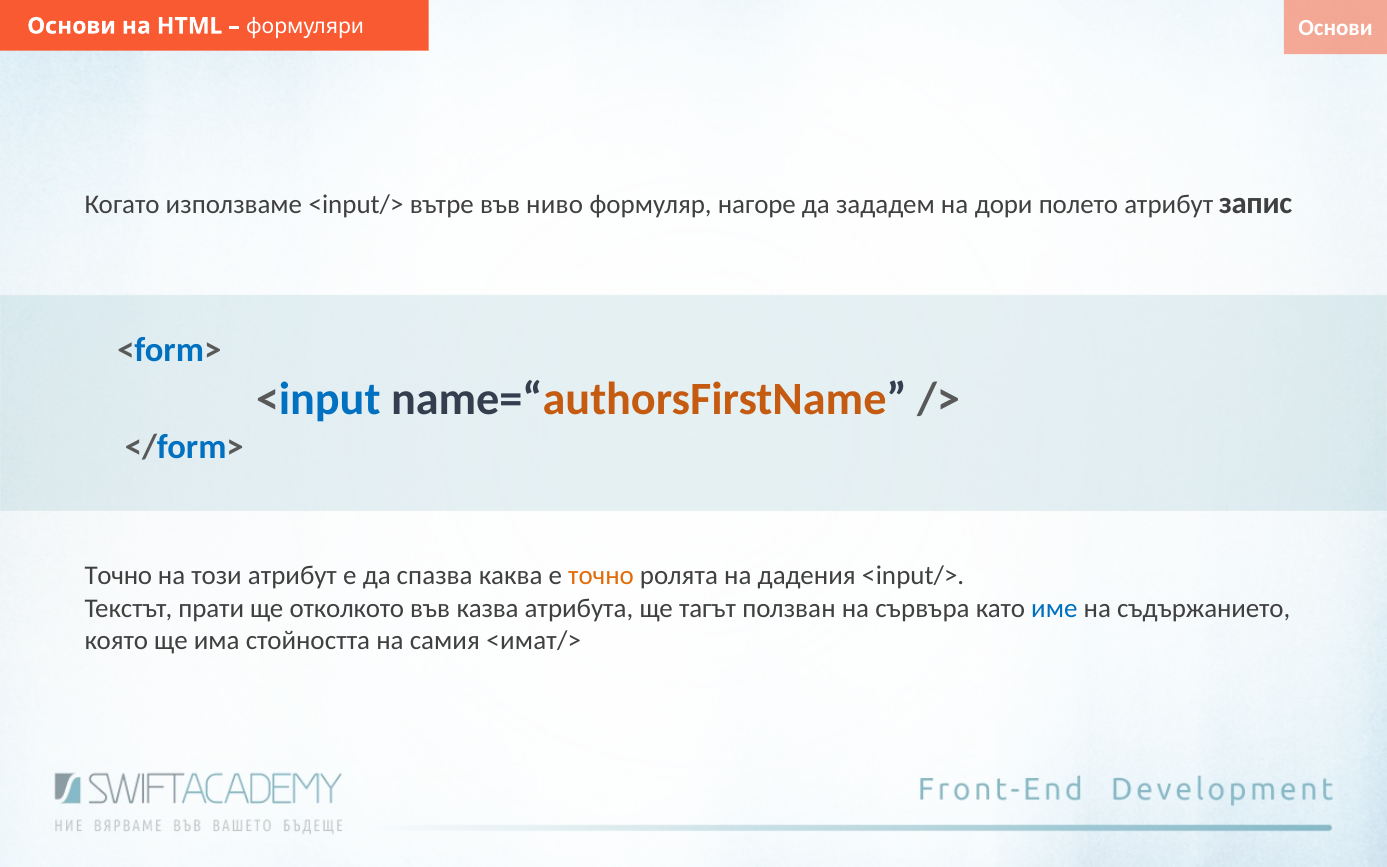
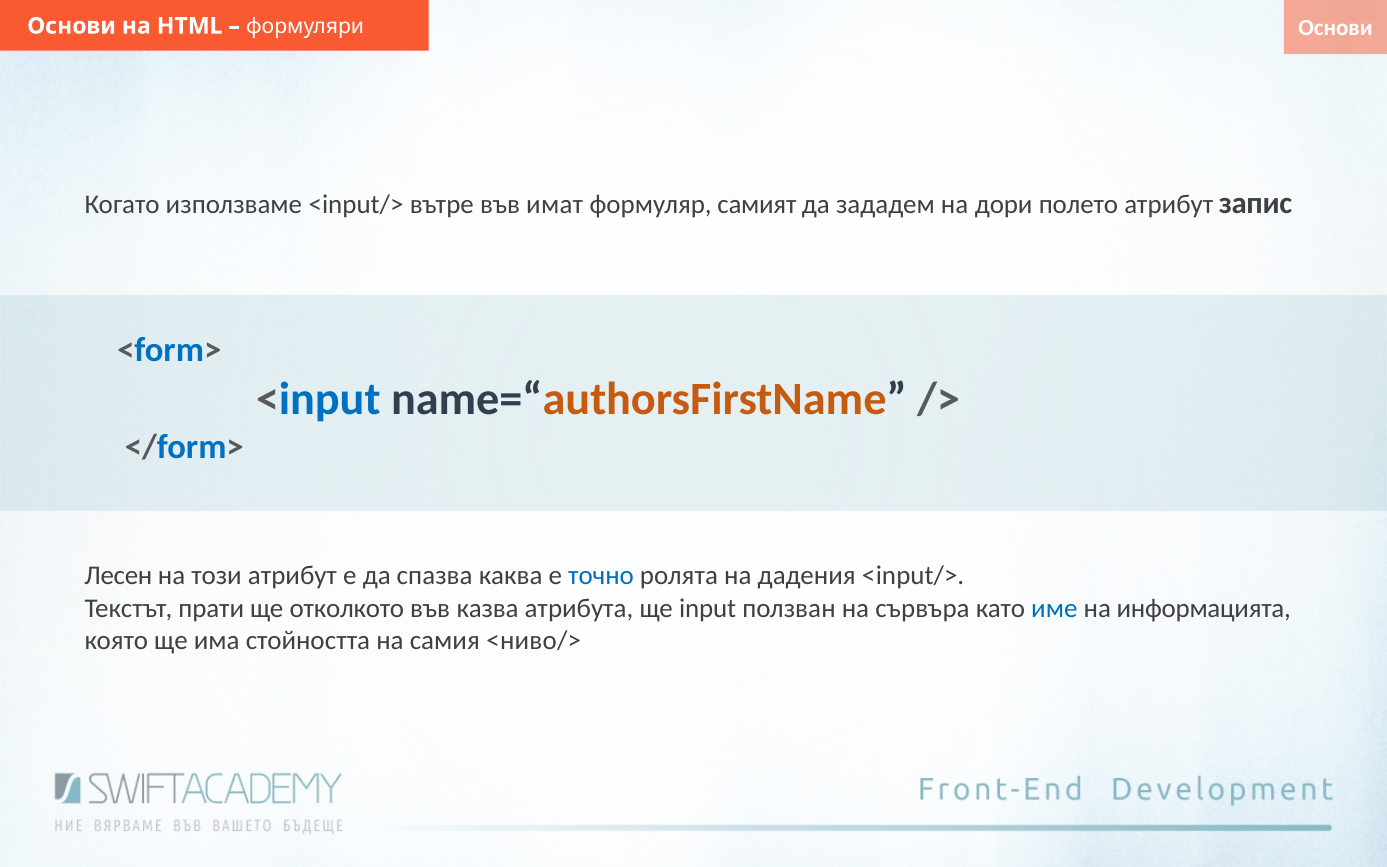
ниво: ниво -> имат
нагоре: нагоре -> самият
Точно at (118, 576): Точно -> Лесен
точно at (601, 576) colour: orange -> blue
тагът: тагът -> input
съдържанието: съдържанието -> информацията
<имат/>: <имат/> -> <ниво/>
